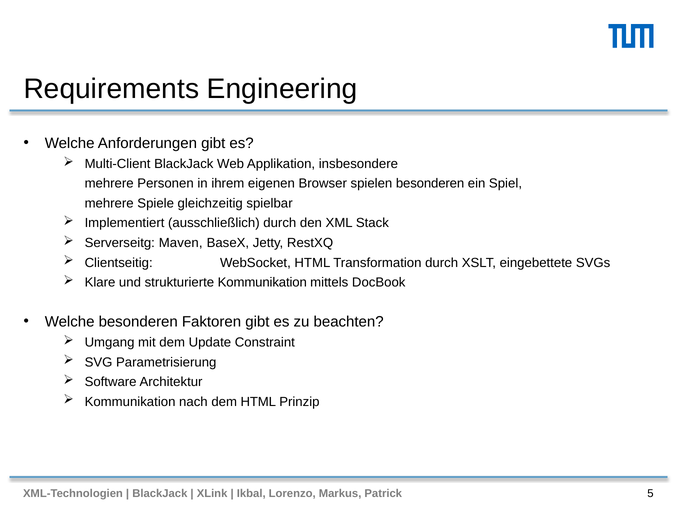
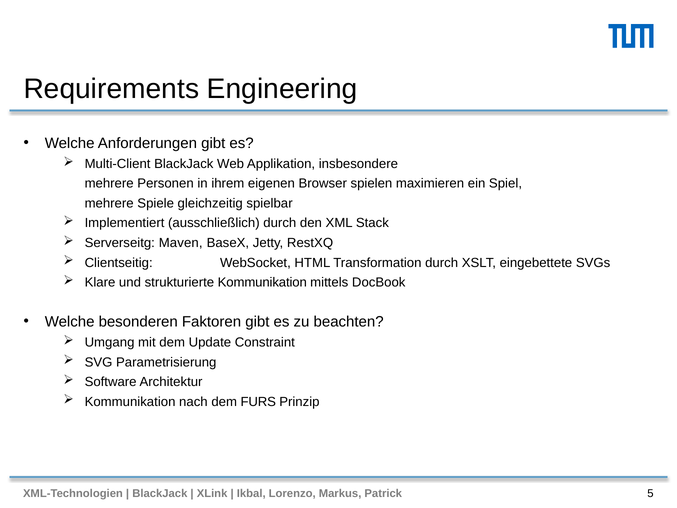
spielen besonderen: besonderen -> maximieren
dem HTML: HTML -> FURS
